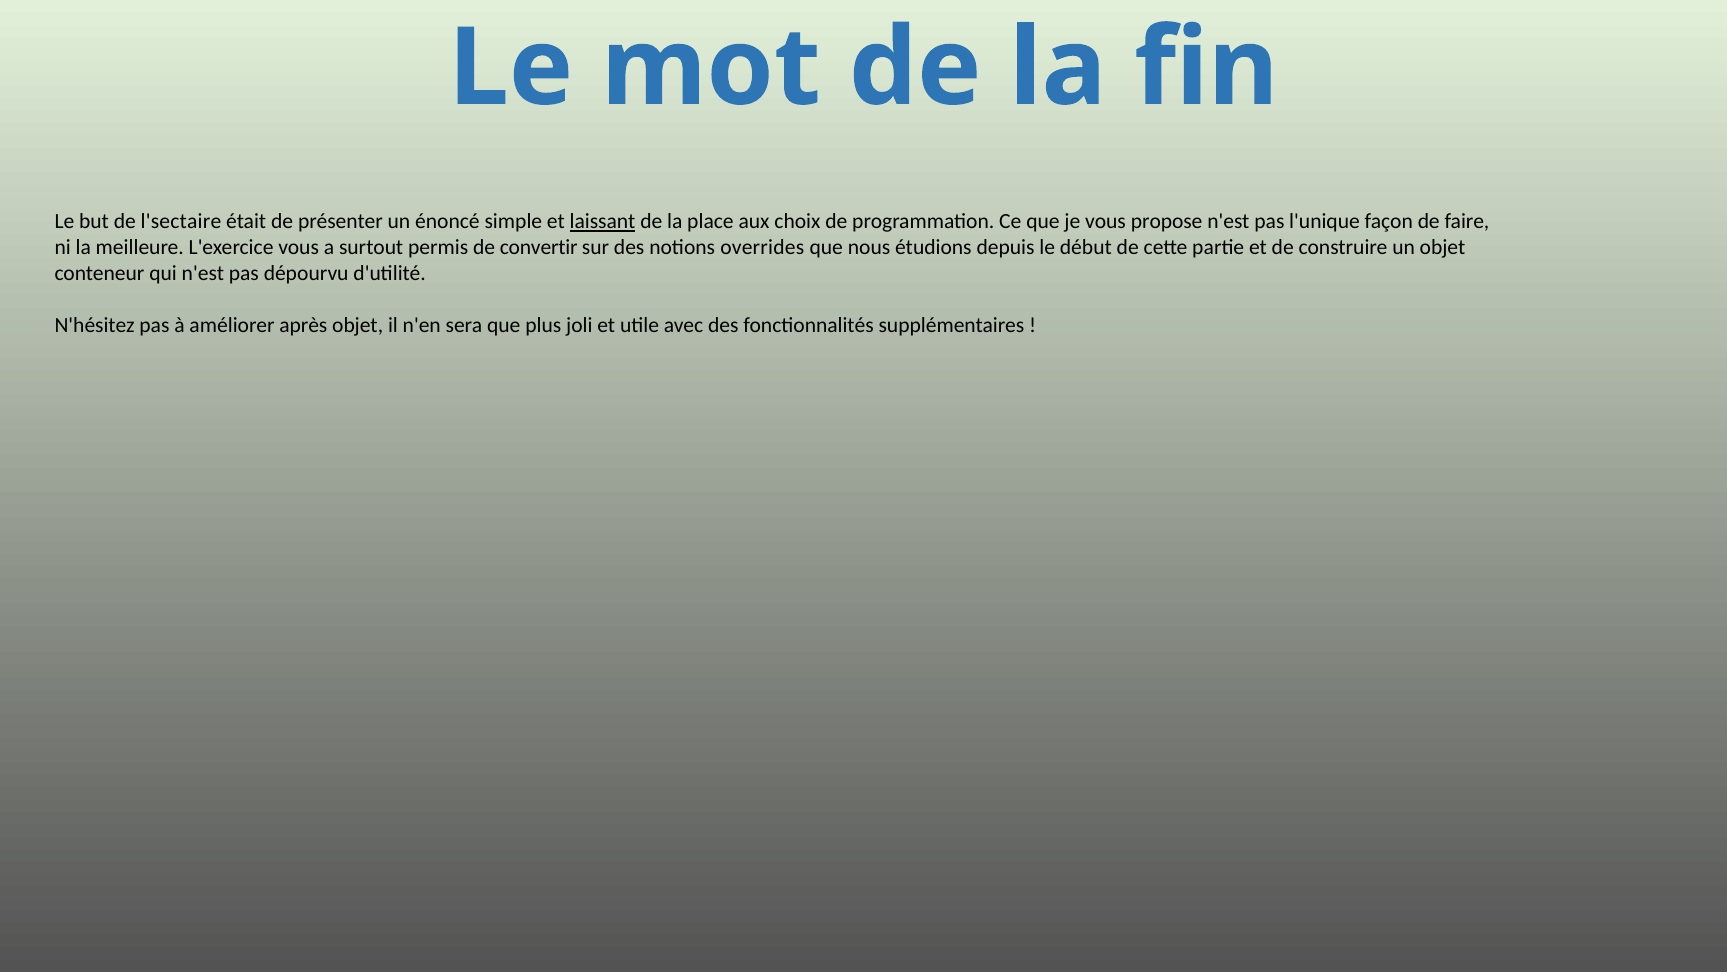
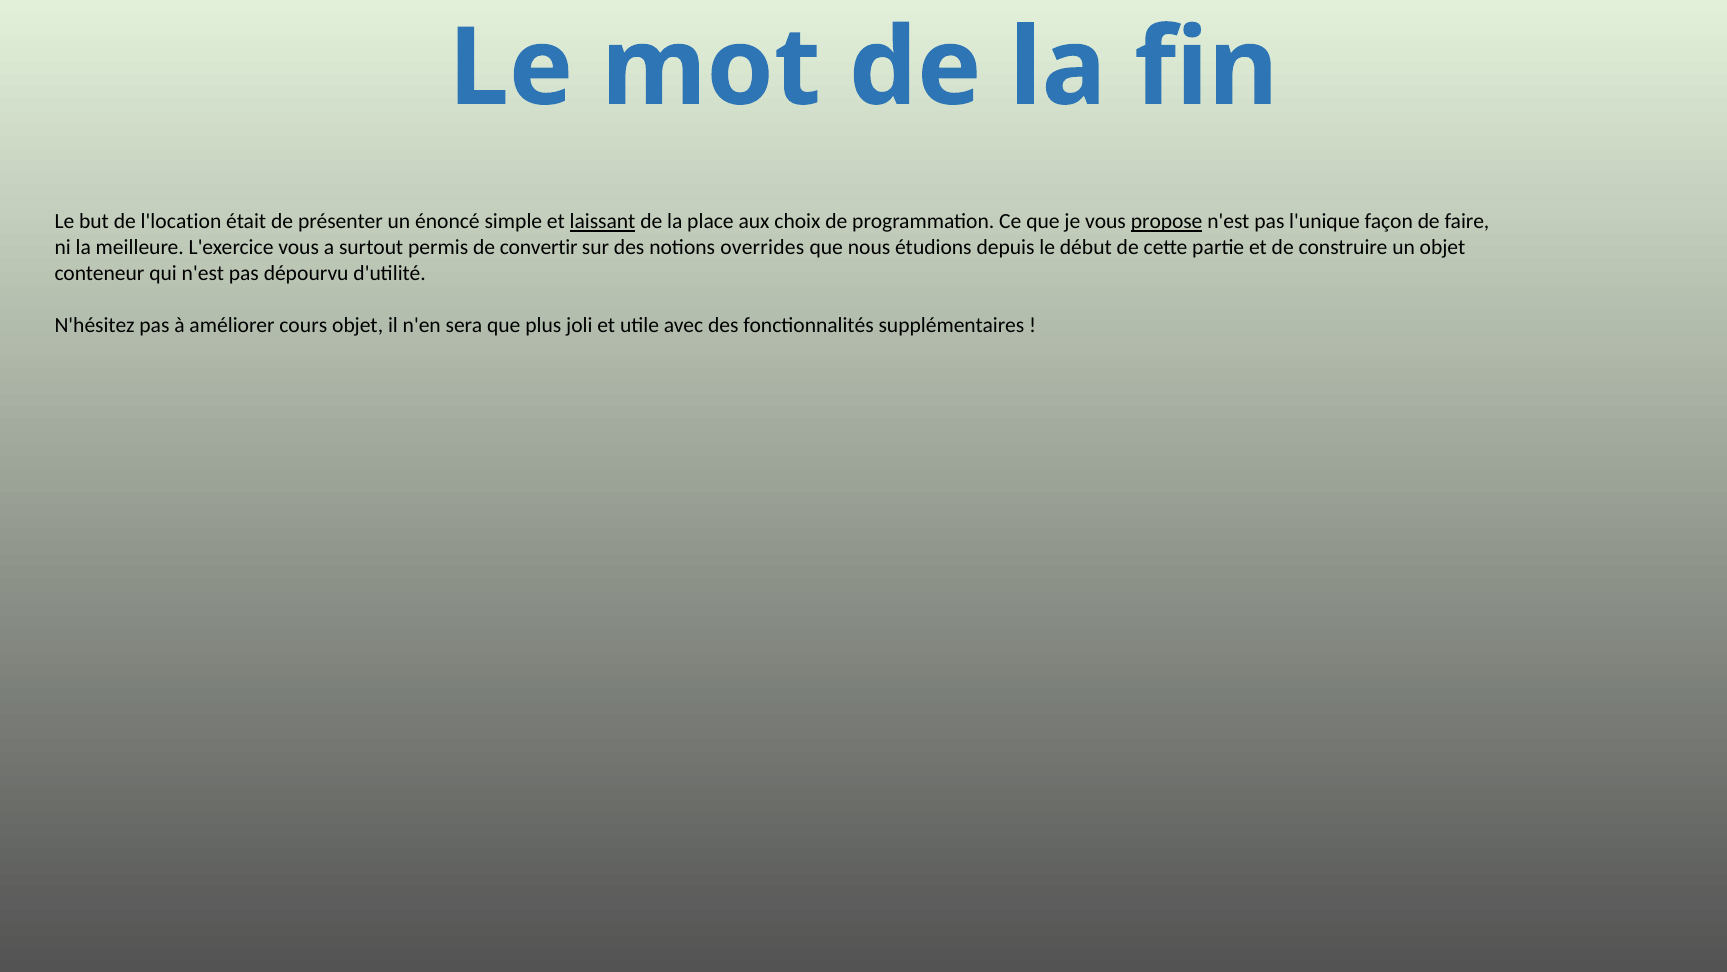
l'sectaire: l'sectaire -> l'location
propose underline: none -> present
après: après -> cours
